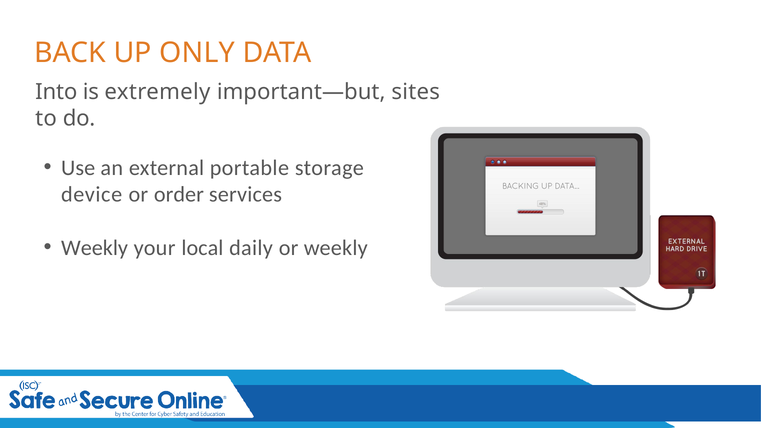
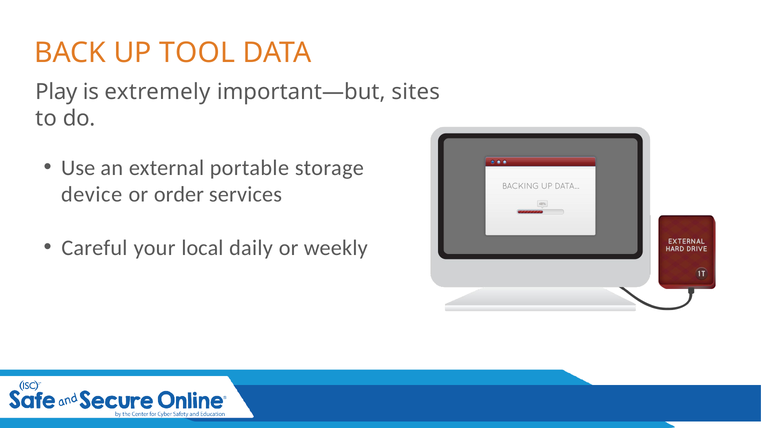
ONLY: ONLY -> TOOL
Into: Into -> Play
Weekly at (95, 248): Weekly -> Careful
